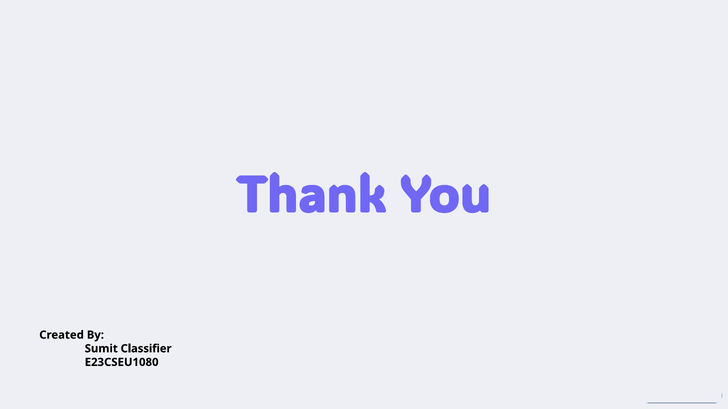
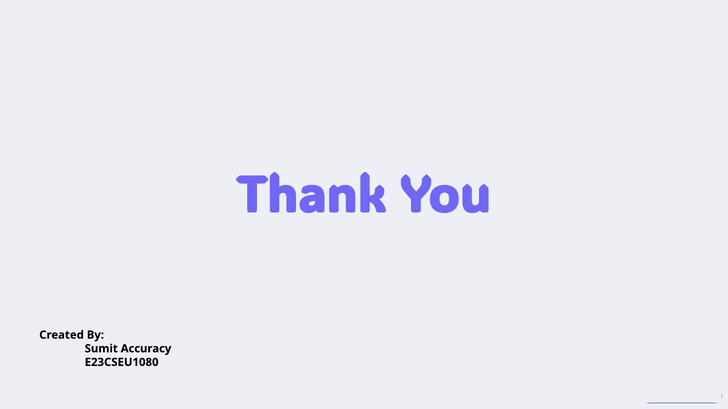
Classifier: Classifier -> Accuracy
